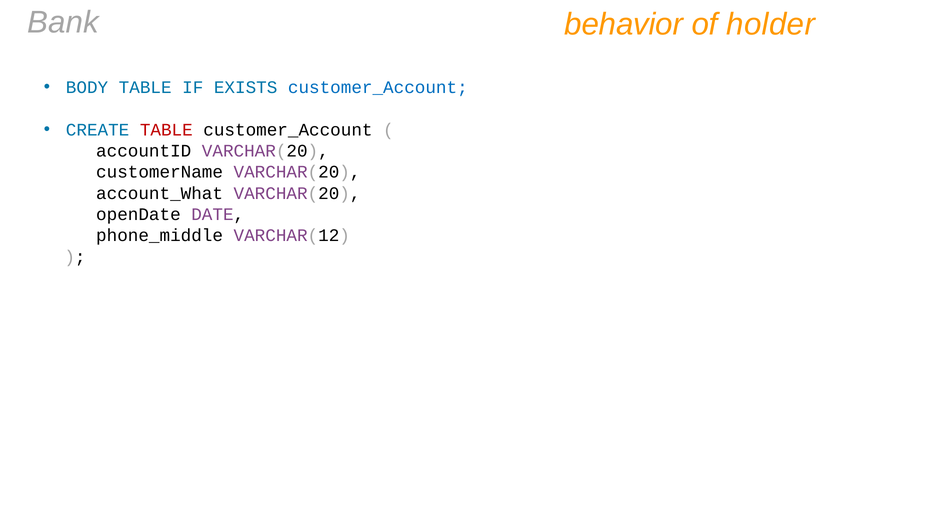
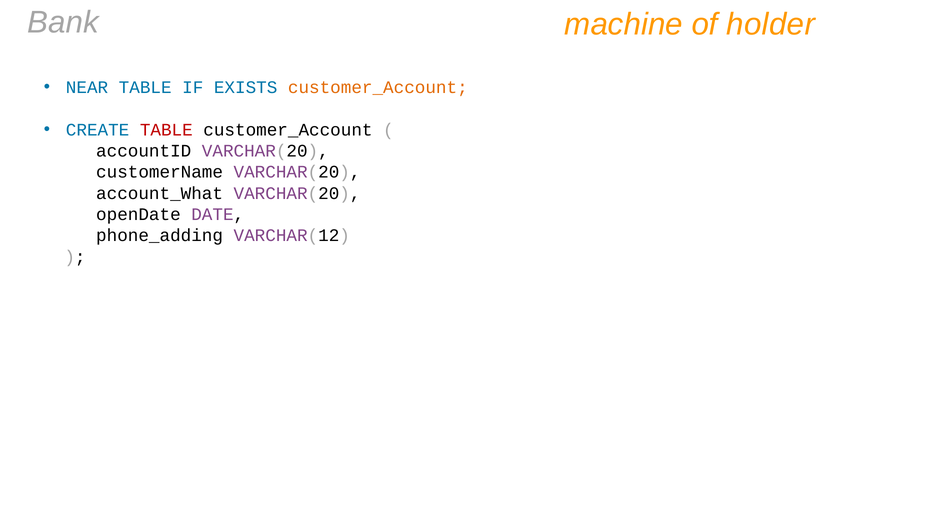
behavior: behavior -> machine
BODY: BODY -> NEAR
customer_Account at (378, 87) colour: blue -> orange
phone_middle: phone_middle -> phone_adding
